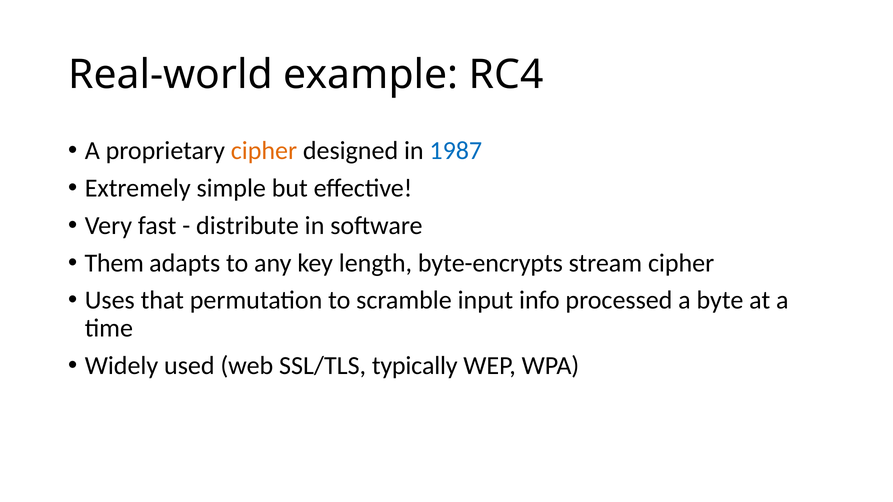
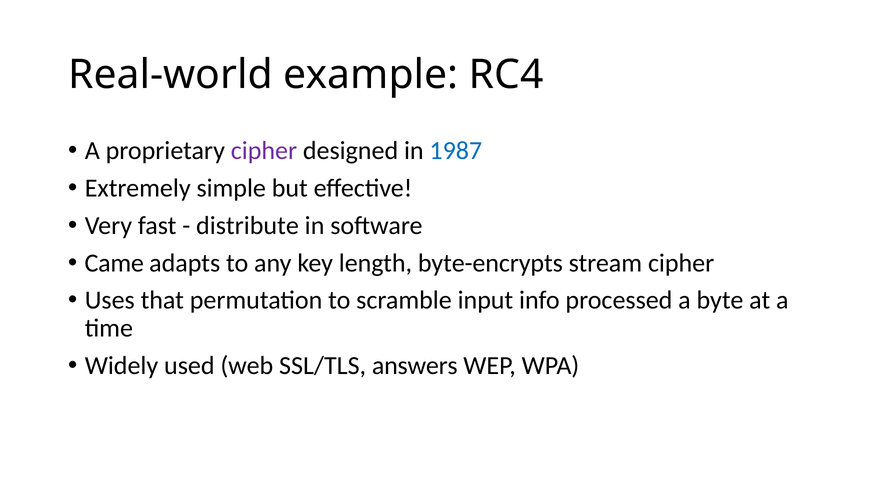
cipher at (264, 151) colour: orange -> purple
Them: Them -> Came
typically: typically -> answers
